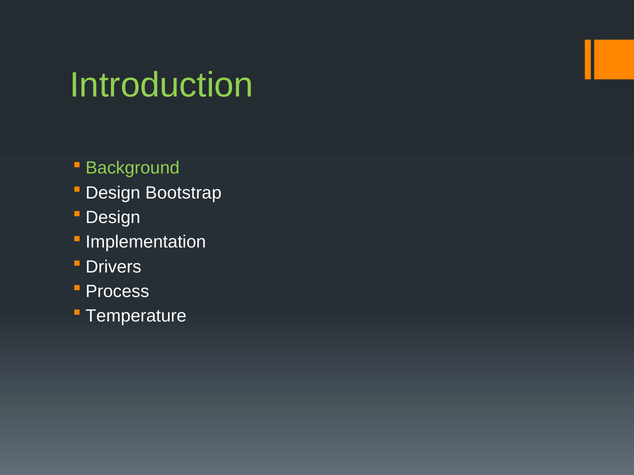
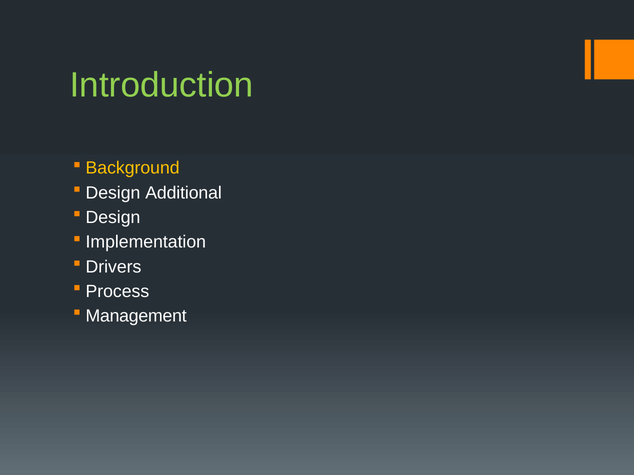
Background colour: light green -> yellow
Bootstrap: Bootstrap -> Additional
Temperature: Temperature -> Management
